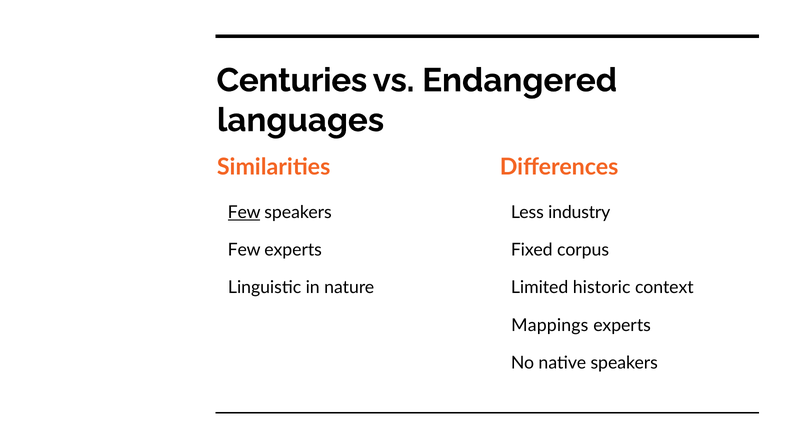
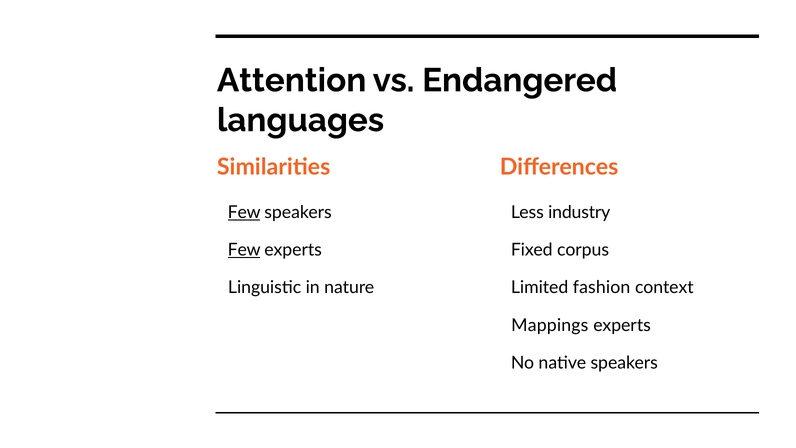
Centuries: Centuries -> Attention
Few at (244, 250) underline: none -> present
historic: historic -> fashion
